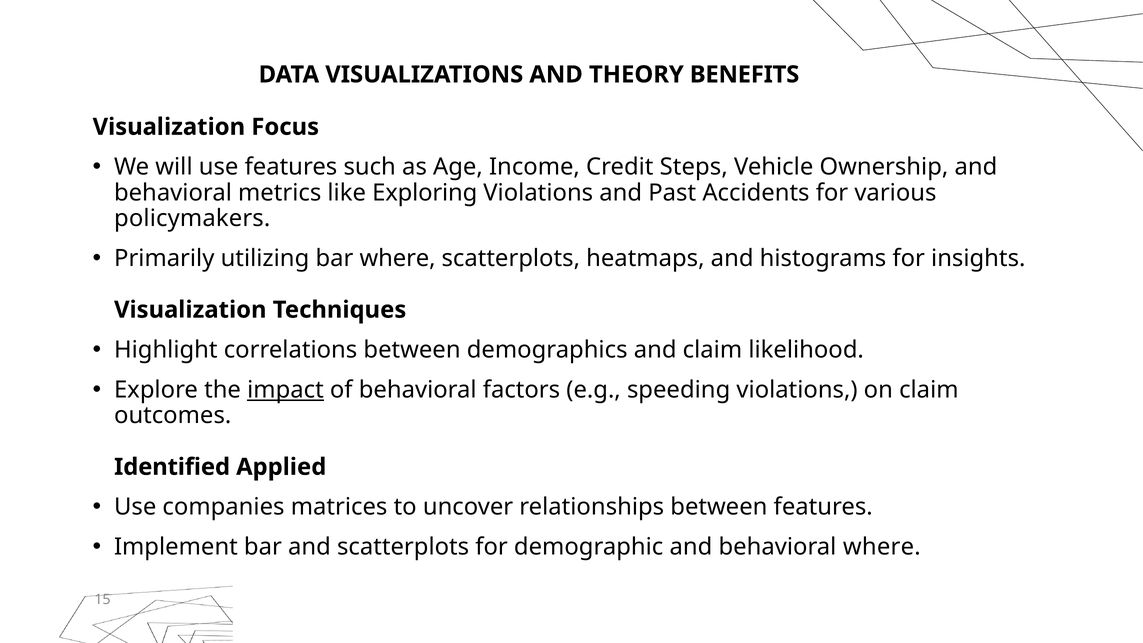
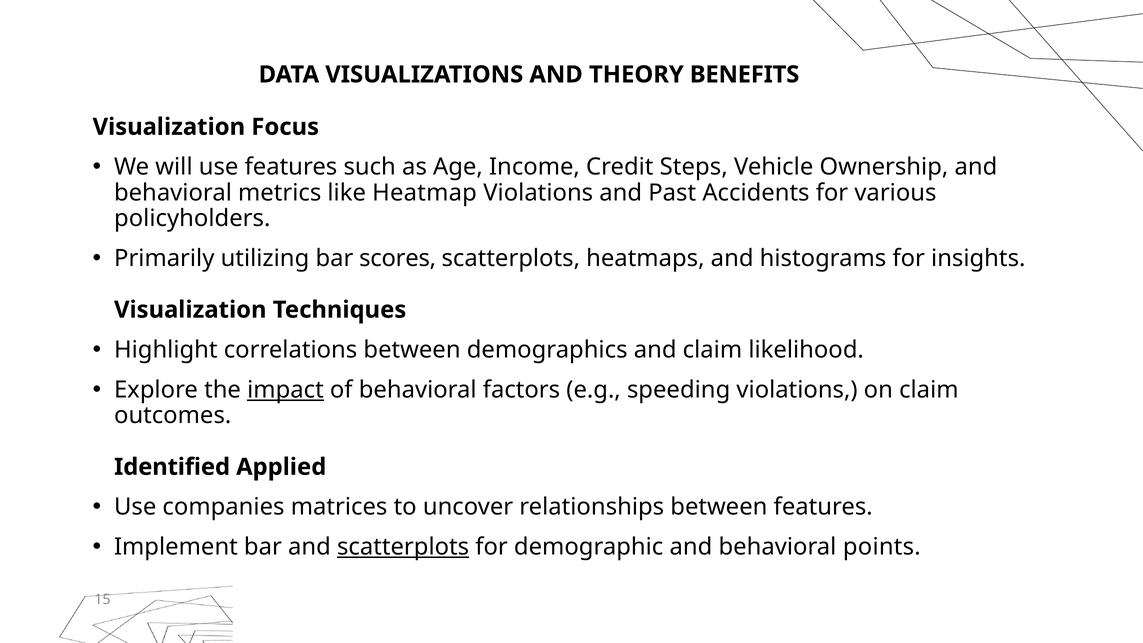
Exploring: Exploring -> Heatmap
policymakers: policymakers -> policyholders
bar where: where -> scores
scatterplots at (403, 547) underline: none -> present
behavioral where: where -> points
